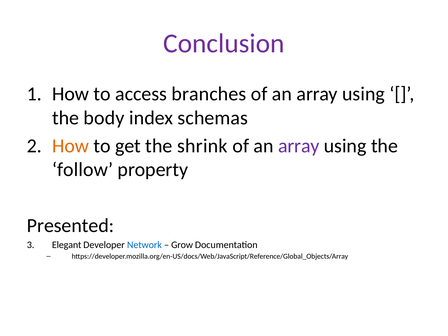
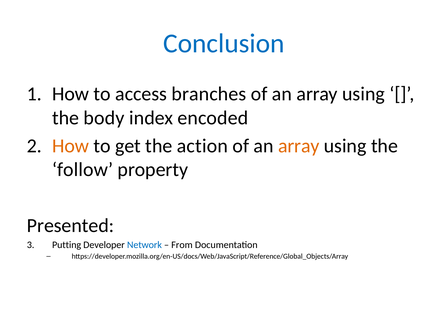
Conclusion colour: purple -> blue
schemas: schemas -> encoded
shrink: shrink -> action
array at (299, 146) colour: purple -> orange
Elegant: Elegant -> Putting
Grow: Grow -> From
